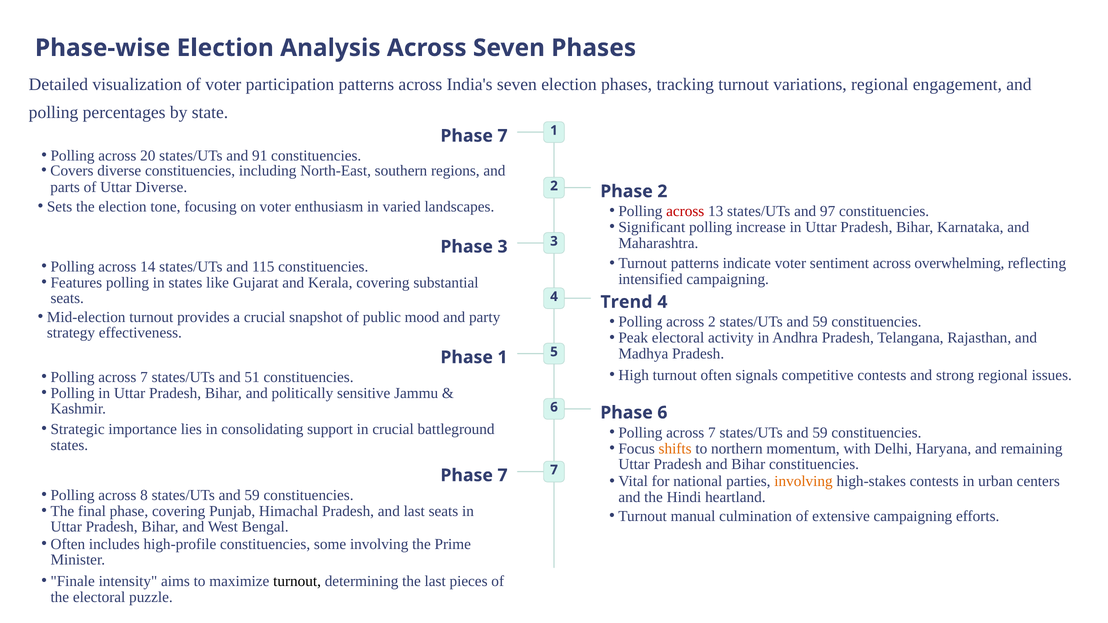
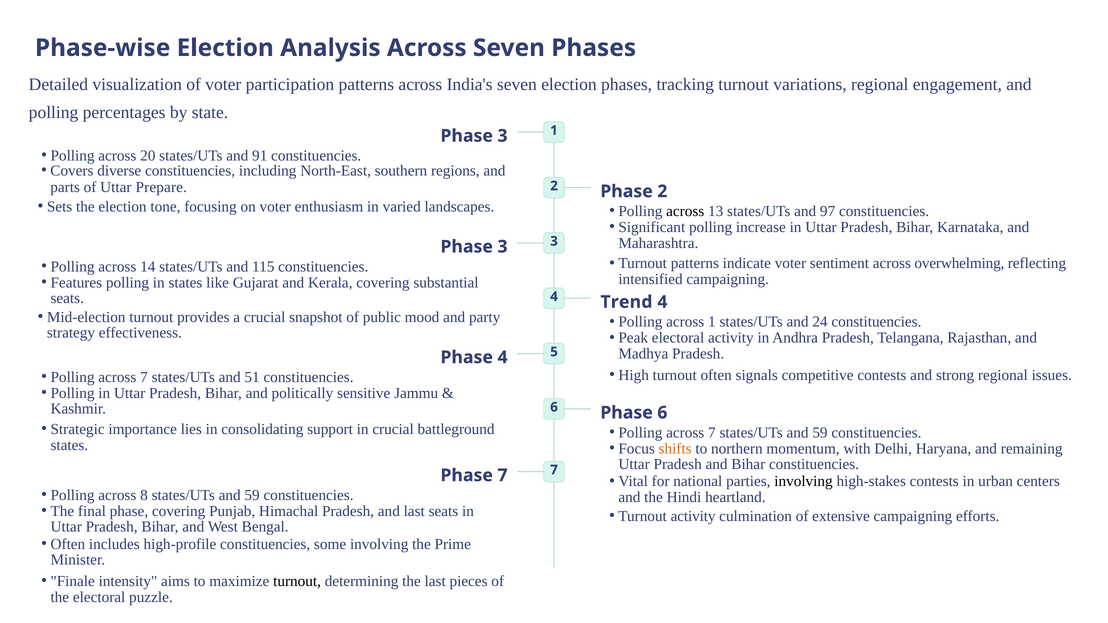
7 at (503, 136): 7 -> 3
Uttar Diverse: Diverse -> Prepare
across at (685, 211) colour: red -> black
across 2: 2 -> 1
59 at (820, 322): 59 -> 24
Phase 1: 1 -> 4
involving at (803, 482) colour: orange -> black
Turnout manual: manual -> activity
